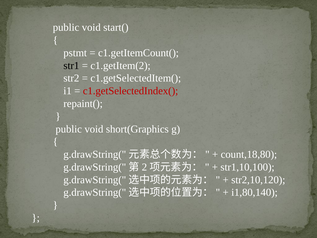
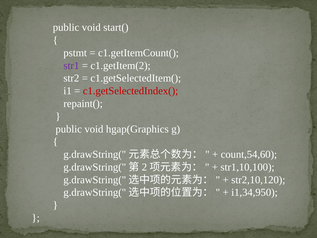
str1 colour: black -> purple
short(Graphics: short(Graphics -> hgap(Graphics
count,18,80: count,18,80 -> count,54,60
i1,80,140: i1,80,140 -> i1,34,950
